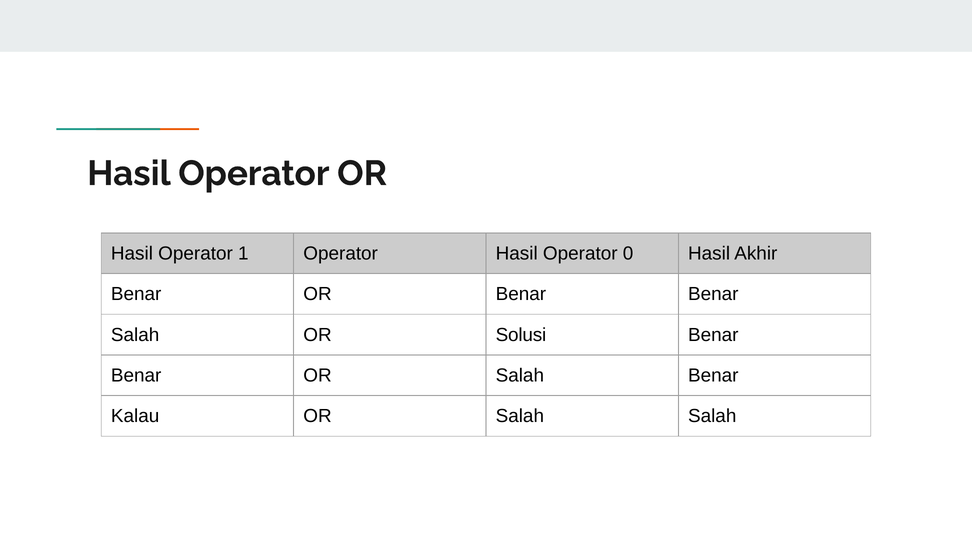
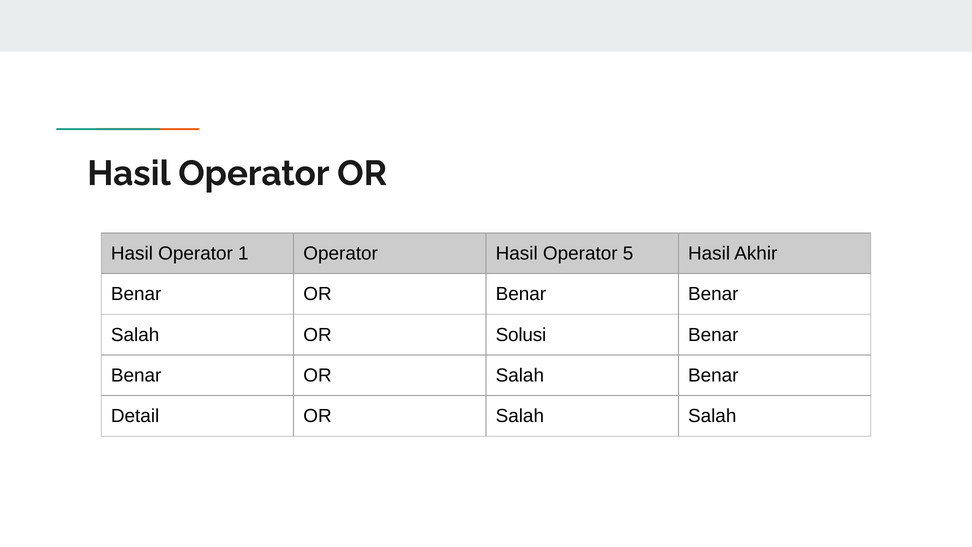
0: 0 -> 5
Kalau: Kalau -> Detail
